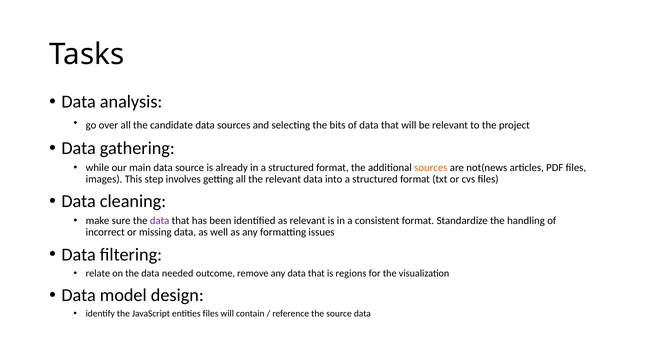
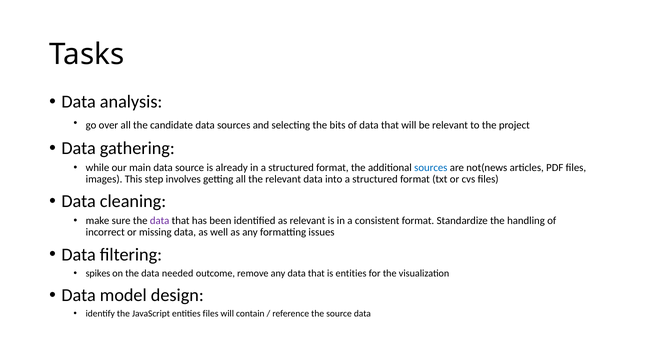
sources at (431, 167) colour: orange -> blue
relate: relate -> spikes
is regions: regions -> entities
